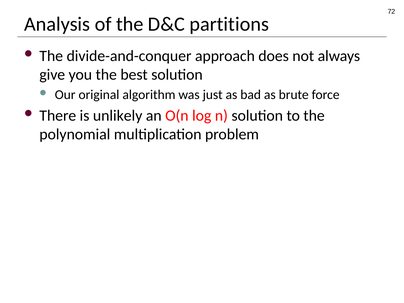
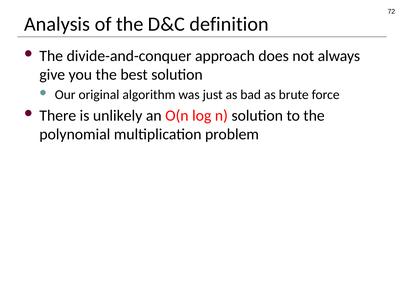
partitions: partitions -> definition
